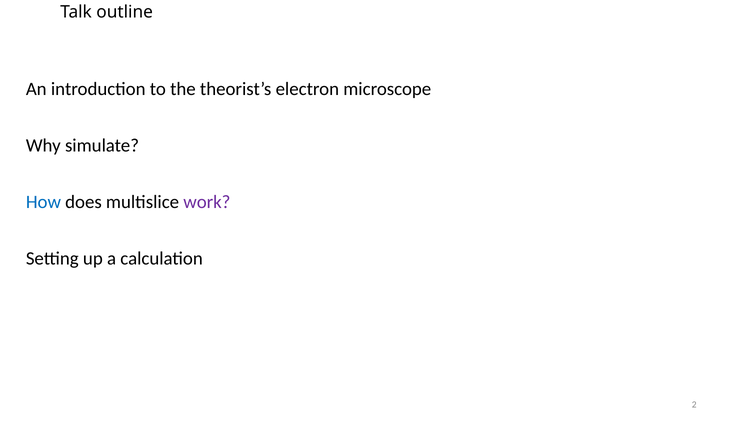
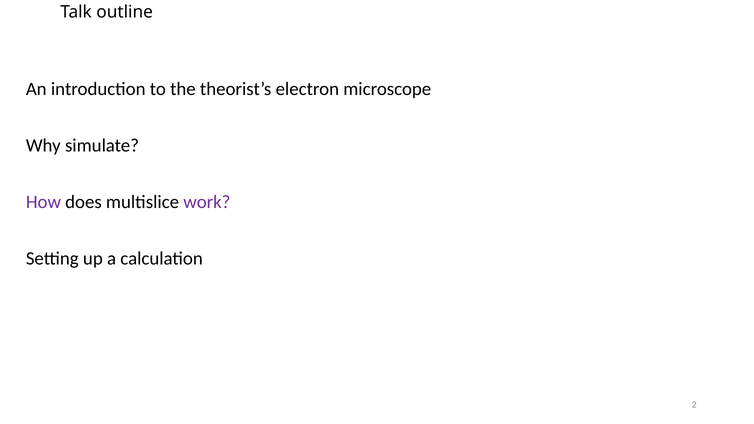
How colour: blue -> purple
